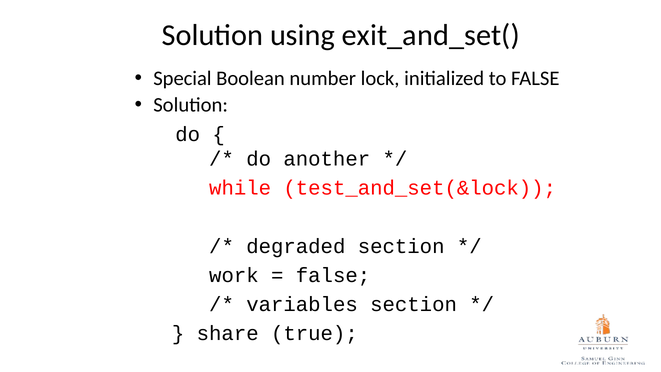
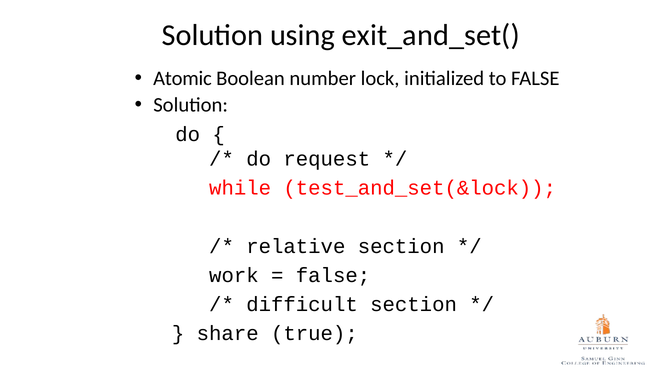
Special: Special -> Atomic
another: another -> request
degraded: degraded -> relative
variables: variables -> difficult
